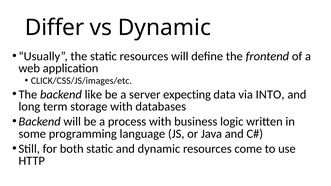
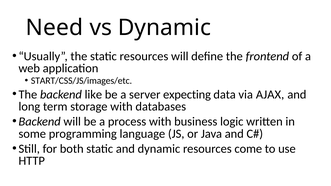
Differ: Differ -> Need
CLICK/CSS/JS/images/etc: CLICK/CSS/JS/images/etc -> START/CSS/JS/images/etc
INTO: INTO -> AJAX
